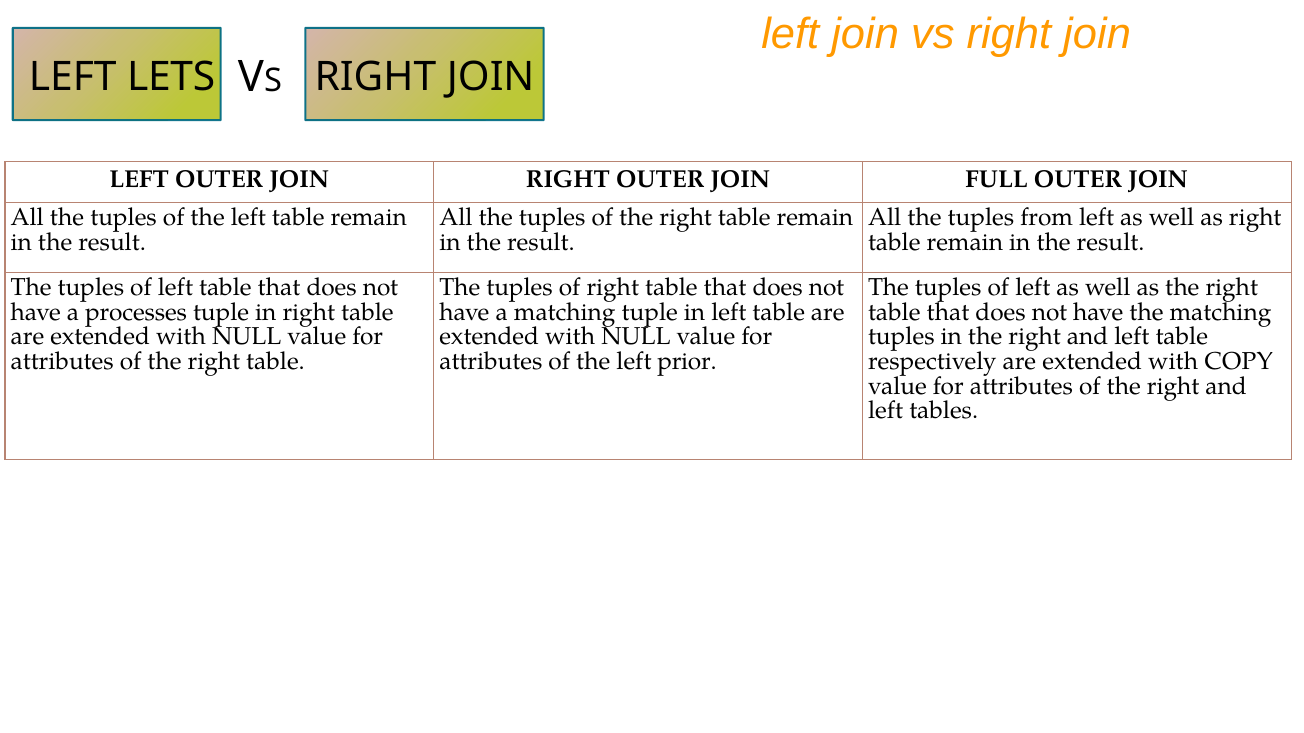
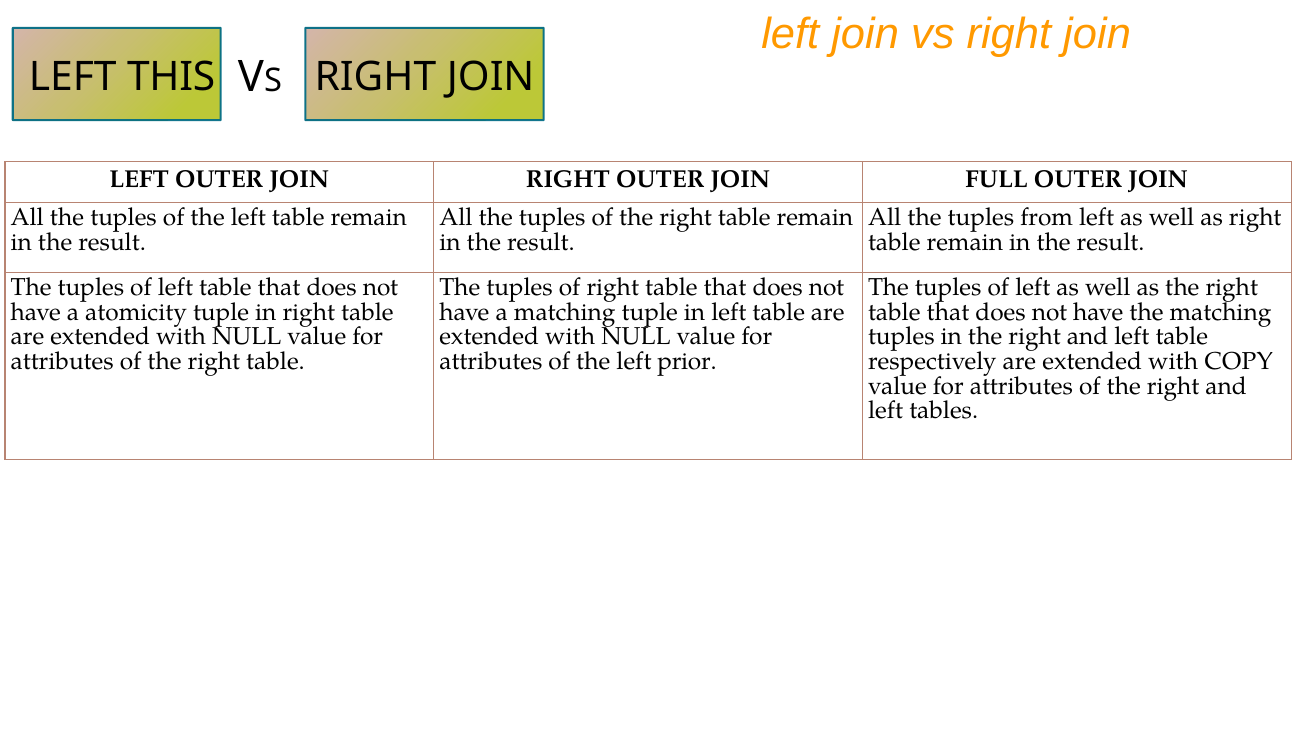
LETS: LETS -> THIS
processes: processes -> atomicity
